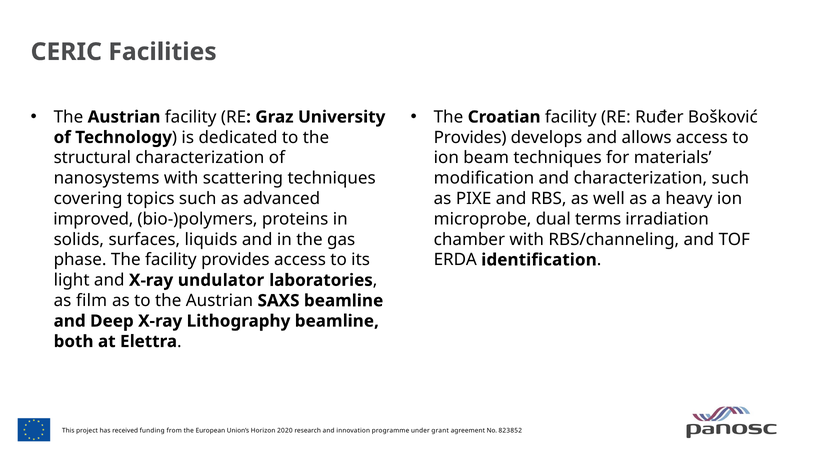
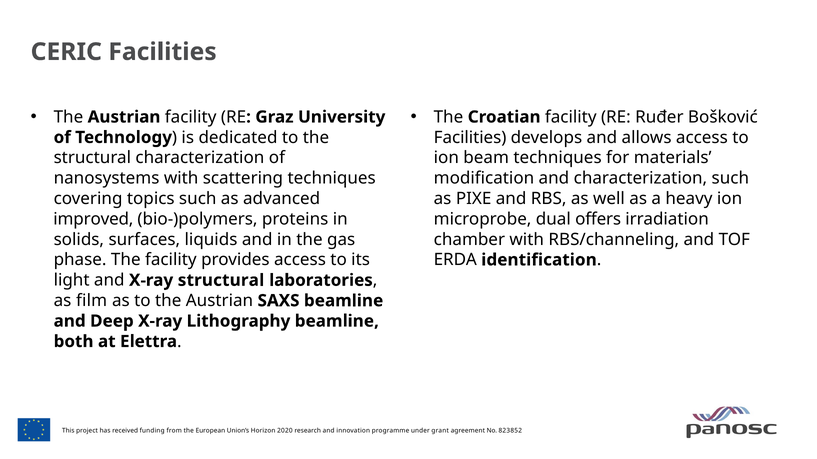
Provides at (470, 138): Provides -> Facilities
terms: terms -> offers
X-ray undulator: undulator -> structural
